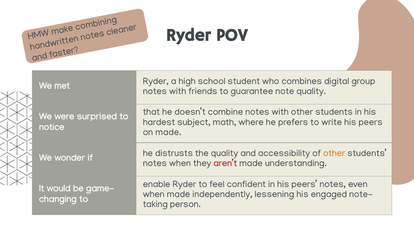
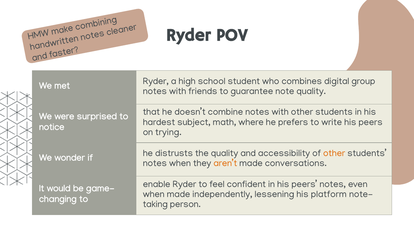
on made: made -> trying
aren’t colour: red -> orange
understanding: understanding -> conversations
engaged: engaged -> platform
